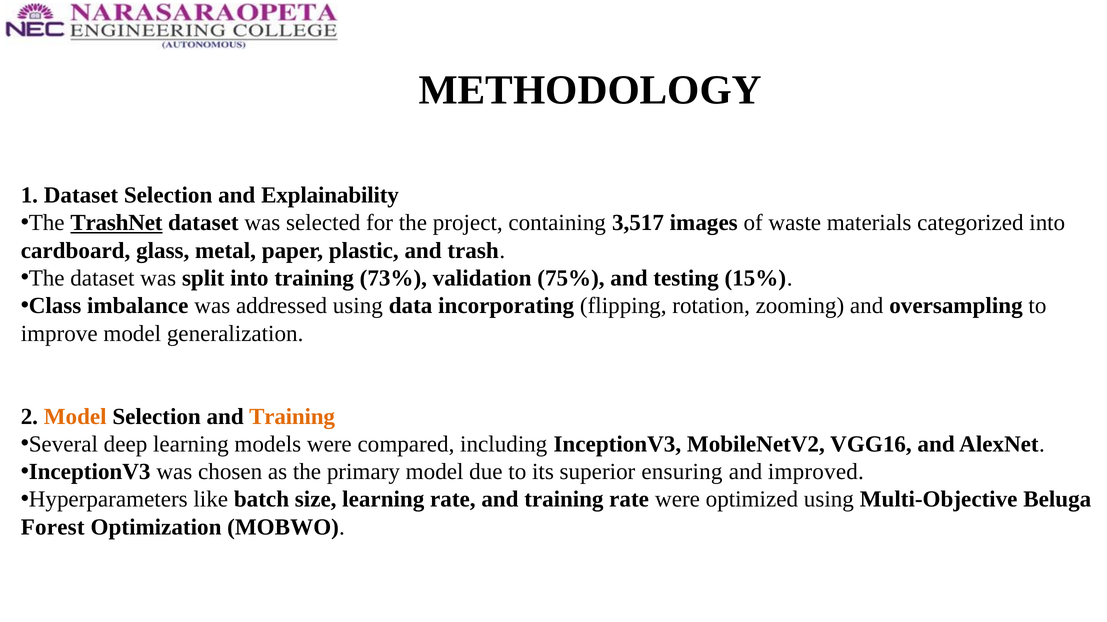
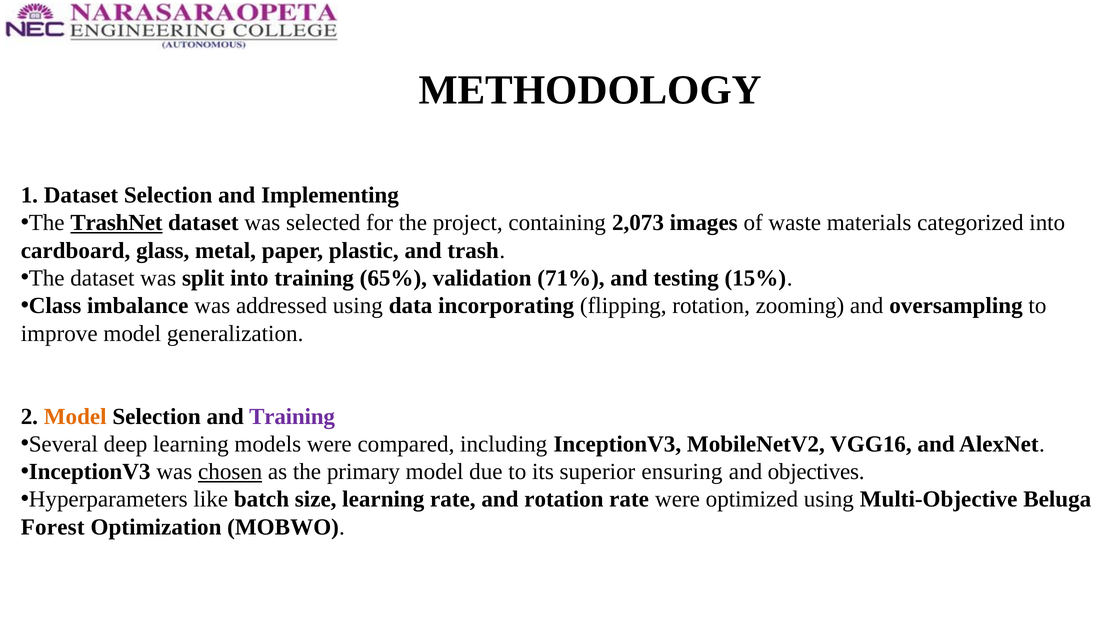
Explainability: Explainability -> Implementing
3,517: 3,517 -> 2,073
73%: 73% -> 65%
75%: 75% -> 71%
Training at (292, 417) colour: orange -> purple
chosen underline: none -> present
improved: improved -> objectives
rate and training: training -> rotation
